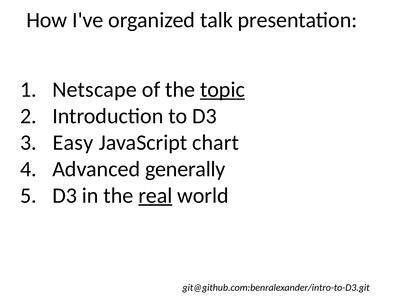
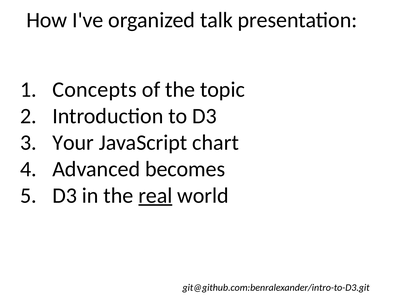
Netscape: Netscape -> Concepts
topic underline: present -> none
Easy: Easy -> Your
generally: generally -> becomes
